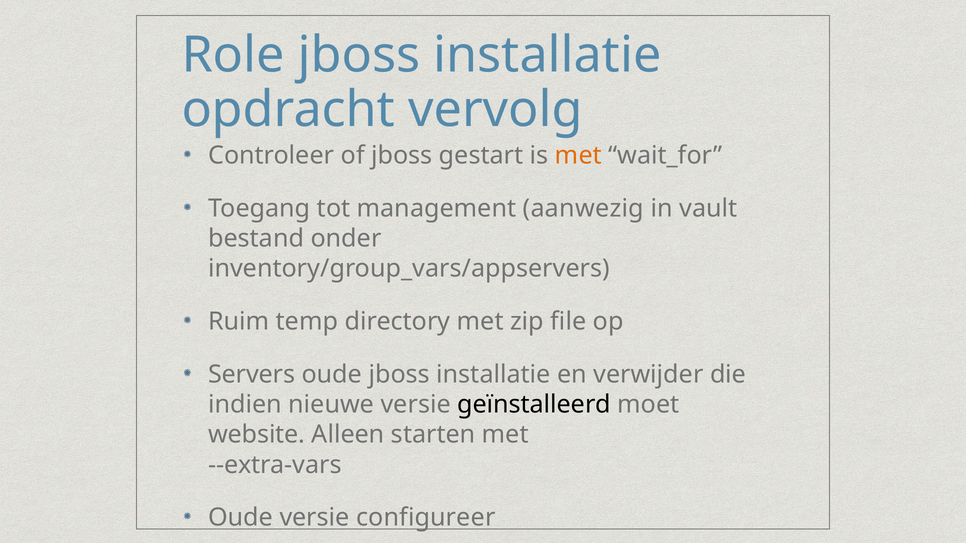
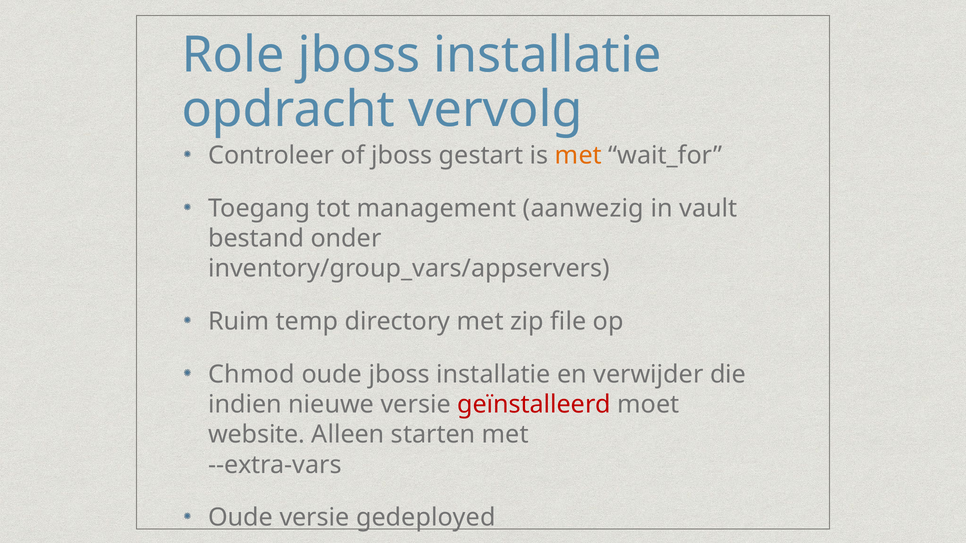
Servers: Servers -> Chmod
geïnstalleerd colour: black -> red
configureer: configureer -> gedeployed
